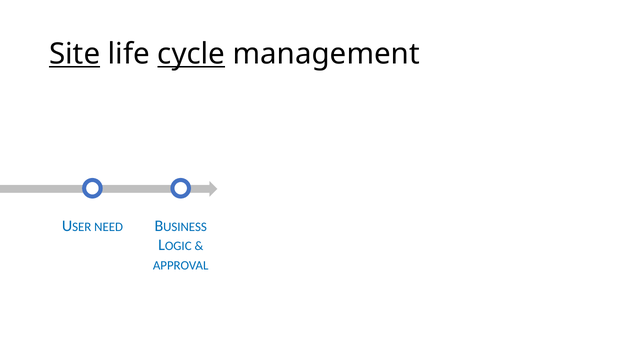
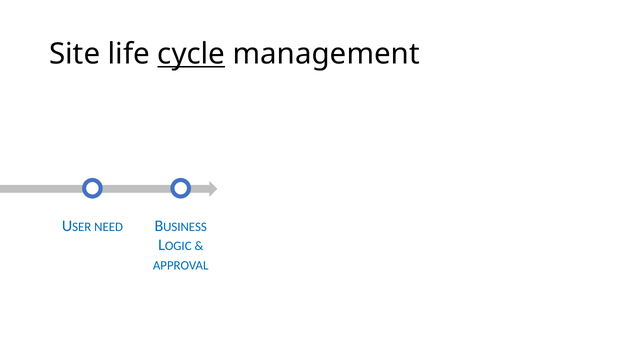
Site underline: present -> none
